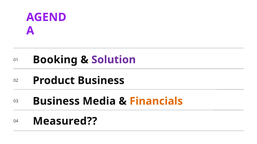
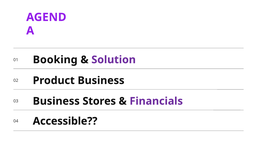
Media: Media -> Stores
Financials colour: orange -> purple
Measured: Measured -> Accessible
